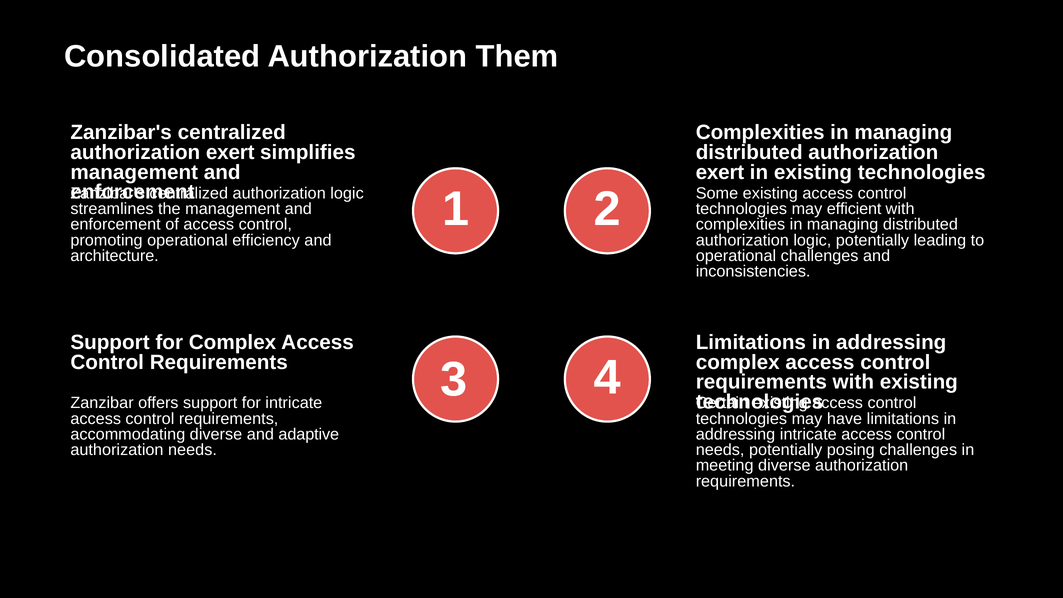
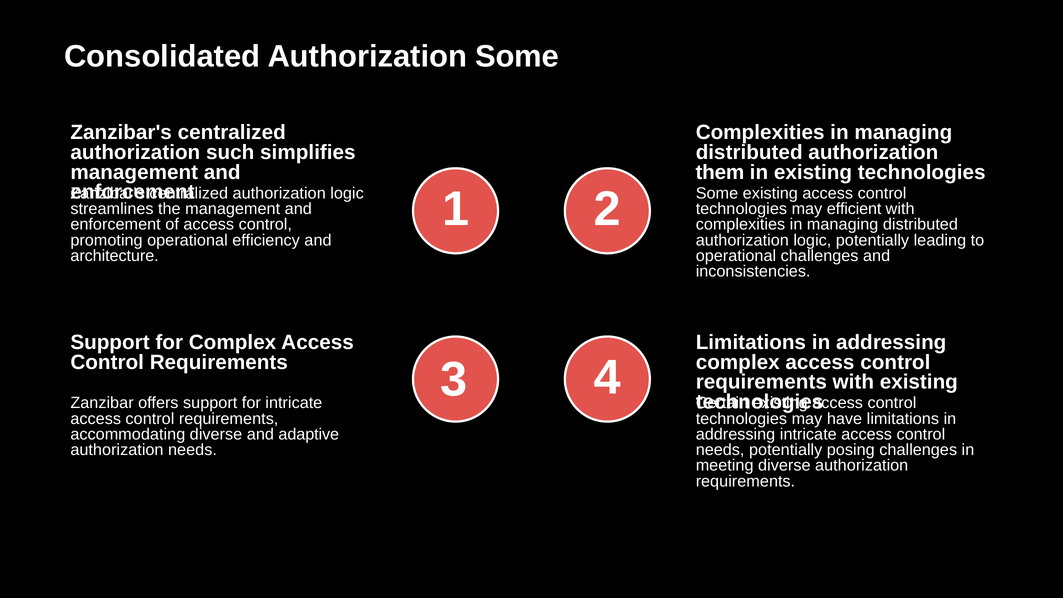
Authorization Them: Them -> Some
exert at (230, 152): exert -> such
exert at (720, 172): exert -> them
